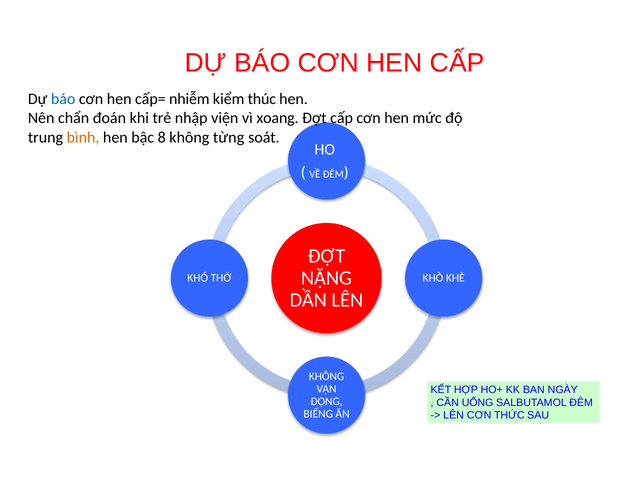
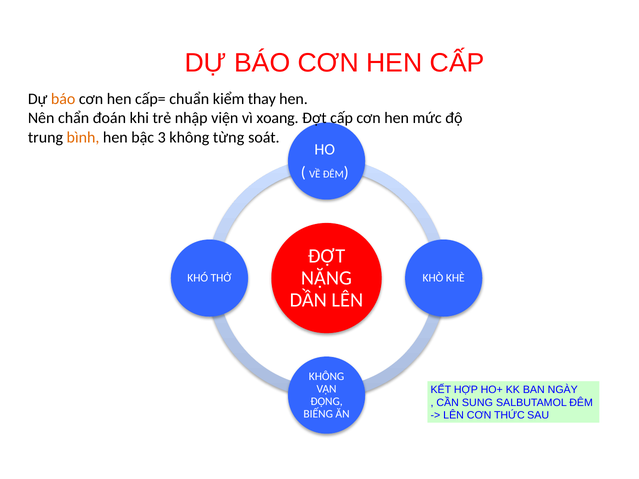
báo at (63, 99) colour: blue -> orange
nhiễm: nhiễm -> chuẩn
thúc: thúc -> thay
8: 8 -> 3
UỐNG: UỐNG -> SUNG
